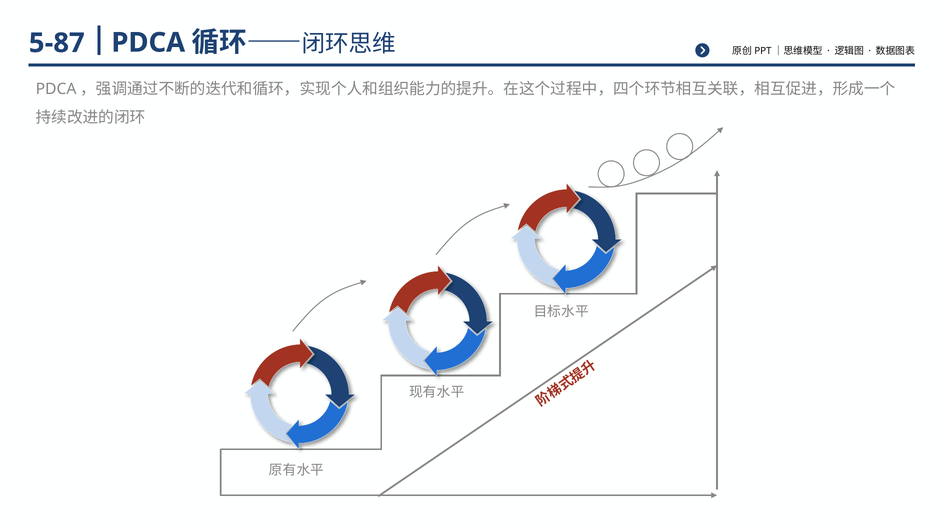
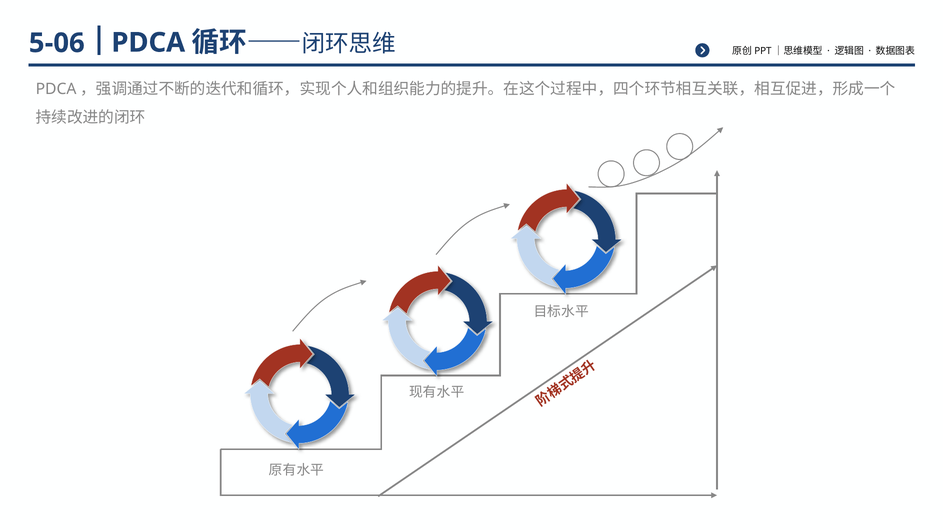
5-87: 5-87 -> 5-06
